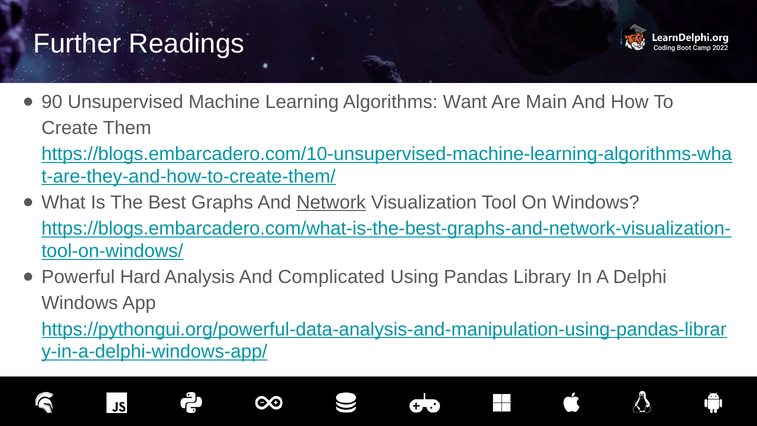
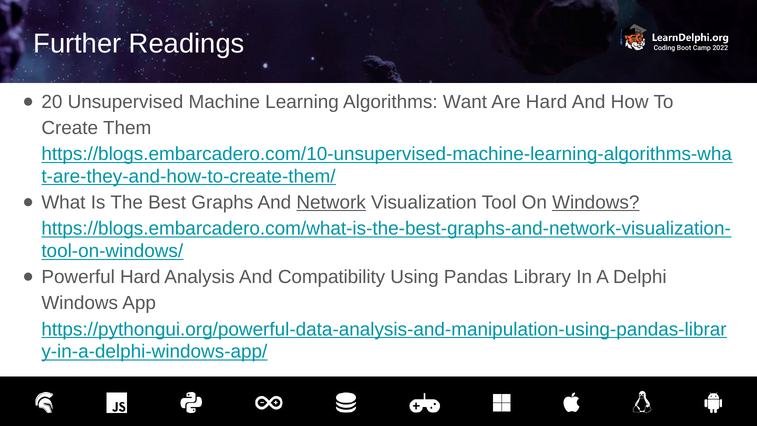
90: 90 -> 20
Are Main: Main -> Hard
Windows at (596, 202) underline: none -> present
Complicated: Complicated -> Compatibility
